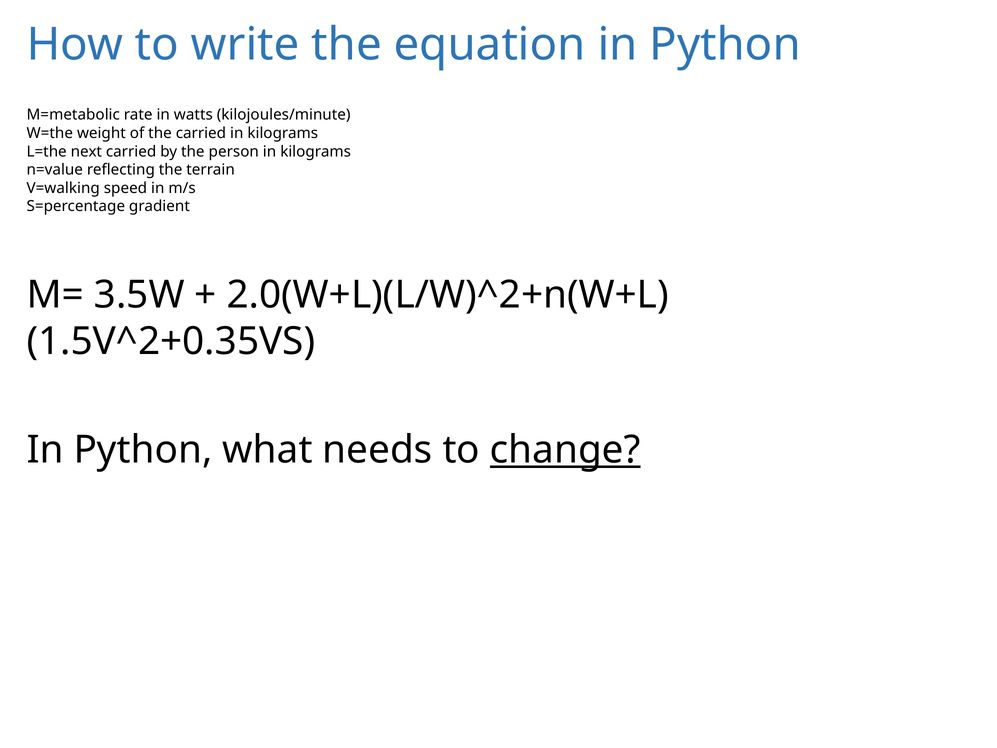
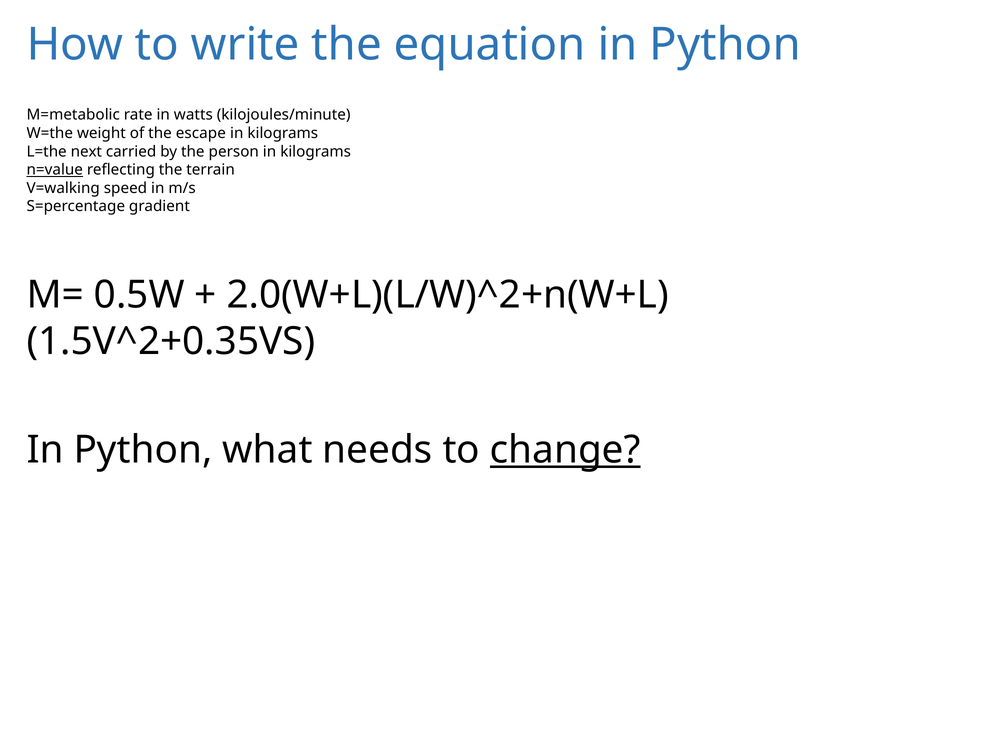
the carried: carried -> escape
n=value underline: none -> present
3.5W: 3.5W -> 0.5W
